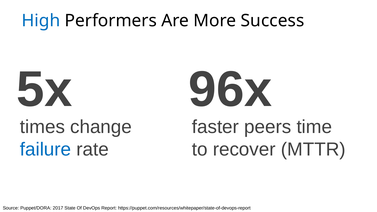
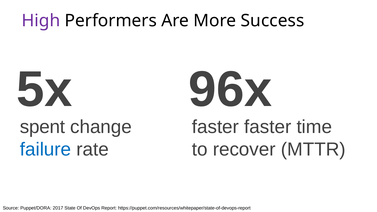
High colour: blue -> purple
times: times -> spent
faster peers: peers -> faster
